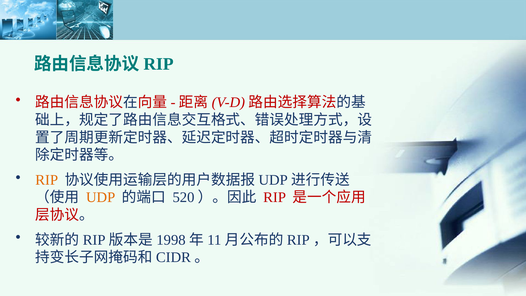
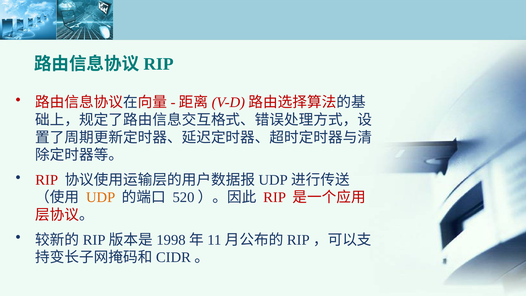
RIP at (47, 180) colour: orange -> red
